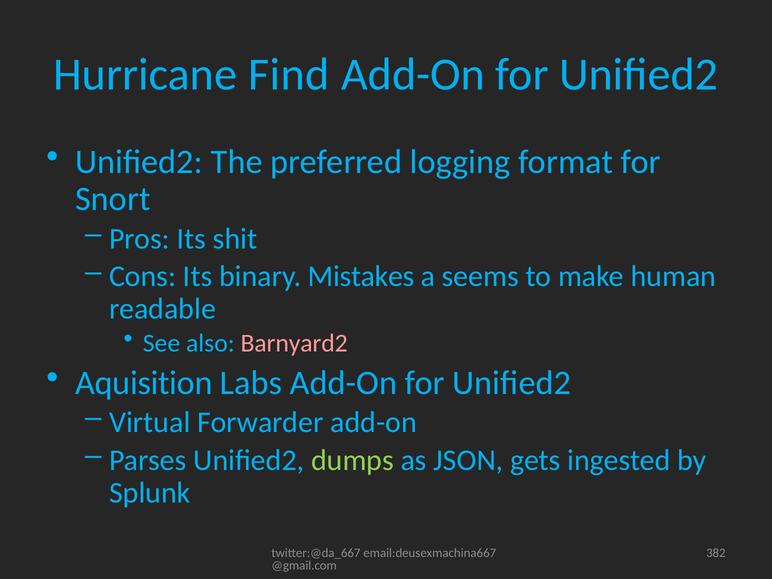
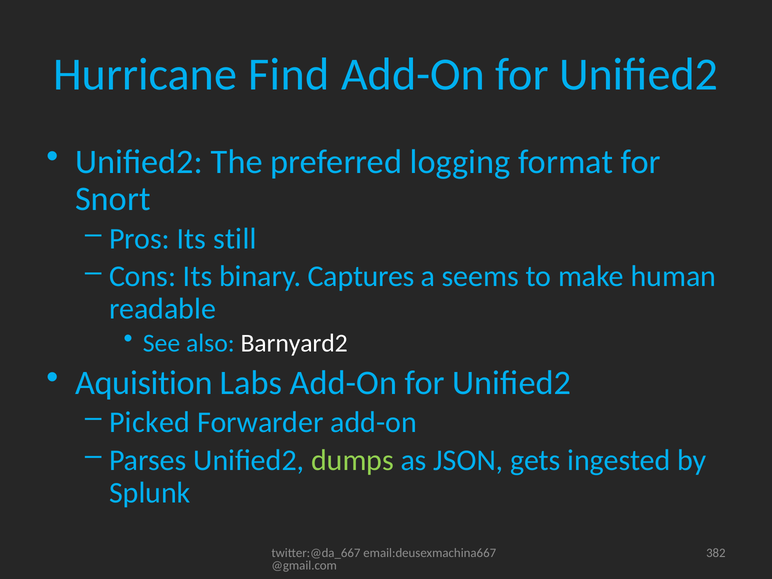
shit: shit -> still
Mistakes: Mistakes -> Captures
Barnyard2 colour: pink -> white
Virtual: Virtual -> Picked
